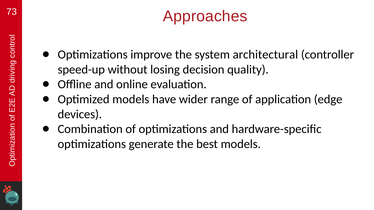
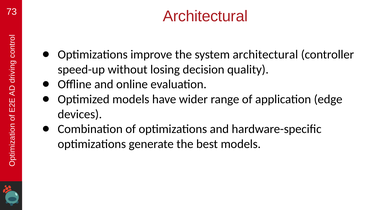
Approaches at (205, 16): Approaches -> Architectural
